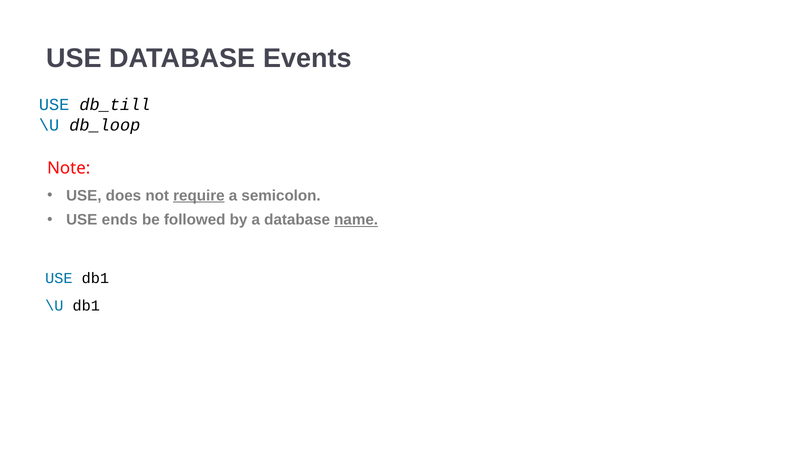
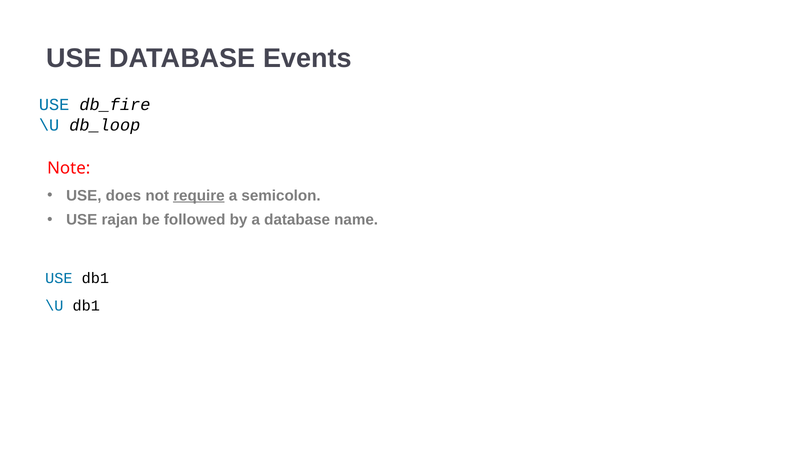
db_till: db_till -> db_fire
ends: ends -> rajan
name underline: present -> none
